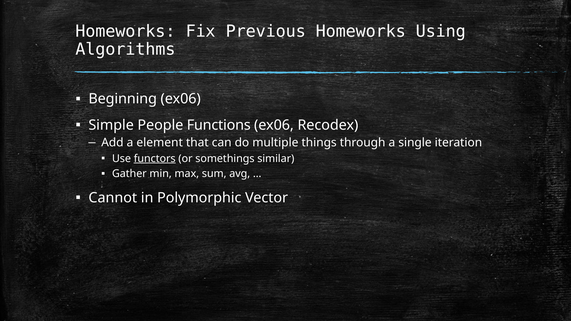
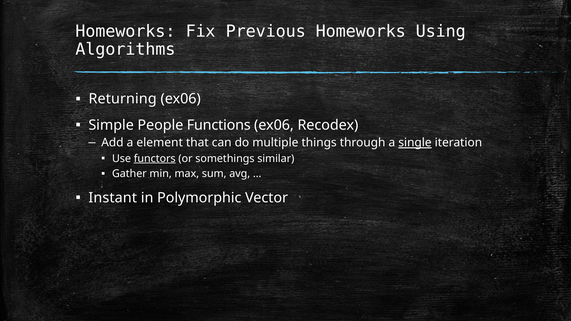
Beginning: Beginning -> Returning
single underline: none -> present
Cannot: Cannot -> Instant
